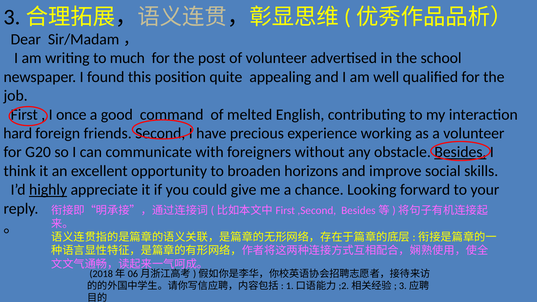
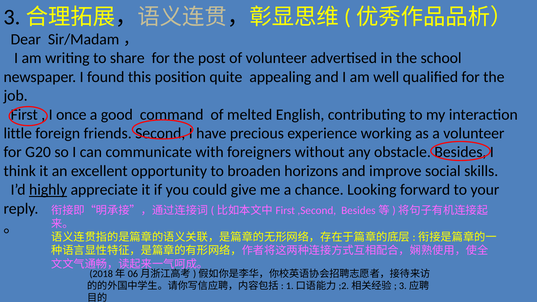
much: much -> share
hard: hard -> little
Besides underline: present -> none
